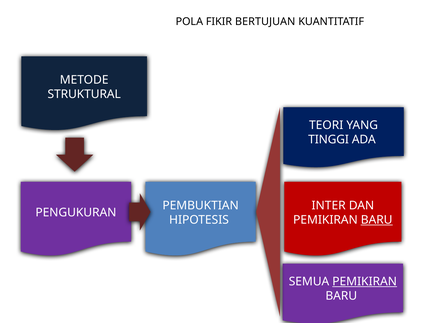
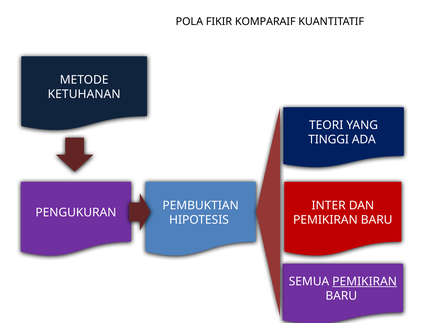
BERTUJUAN: BERTUJUAN -> KOMPARAIF
STRUKTURAL: STRUKTURAL -> KETUHANAN
BARU at (377, 220) underline: present -> none
